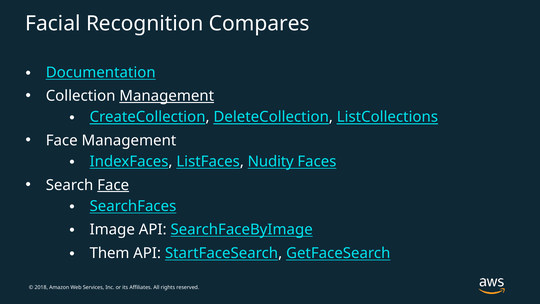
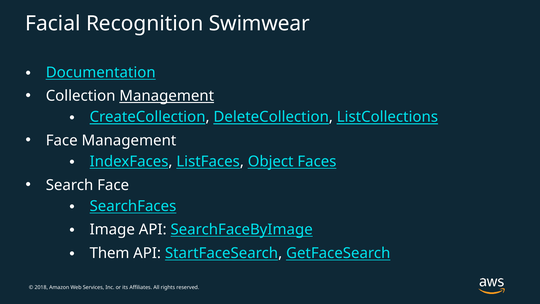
Compares: Compares -> Swimwear
Nudity: Nudity -> Object
Face at (113, 185) underline: present -> none
